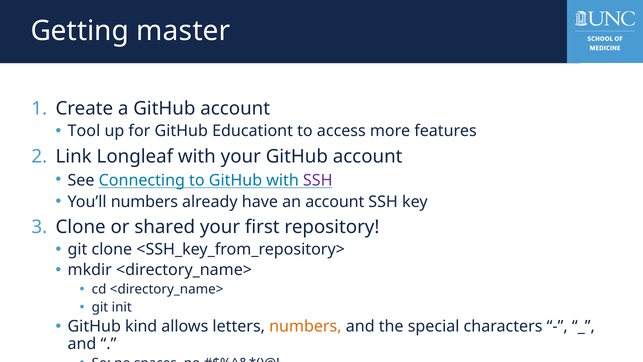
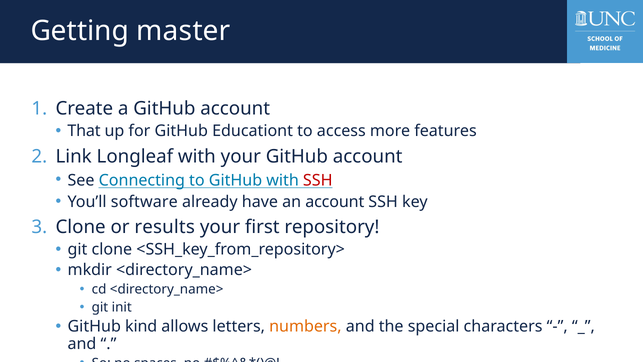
Tool: Tool -> That
SSH at (318, 180) colour: purple -> red
You’ll numbers: numbers -> software
shared: shared -> results
